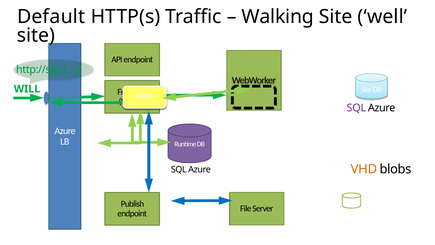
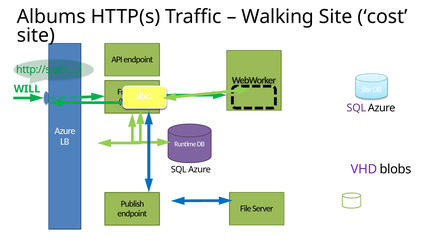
Default: Default -> Albums
well: well -> cost
VHD colour: orange -> purple
